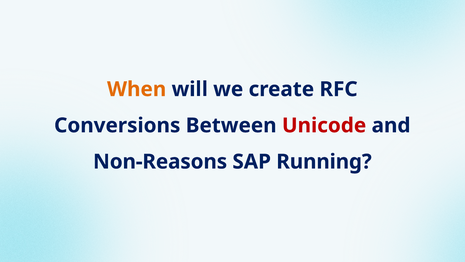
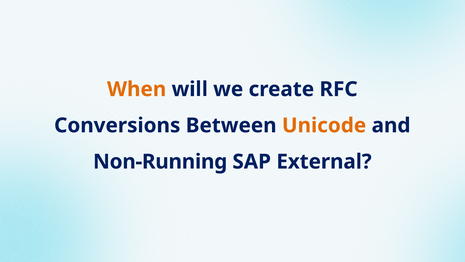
Unicode colour: red -> orange
Non-Reasons: Non-Reasons -> Non-Running
Running: Running -> External
